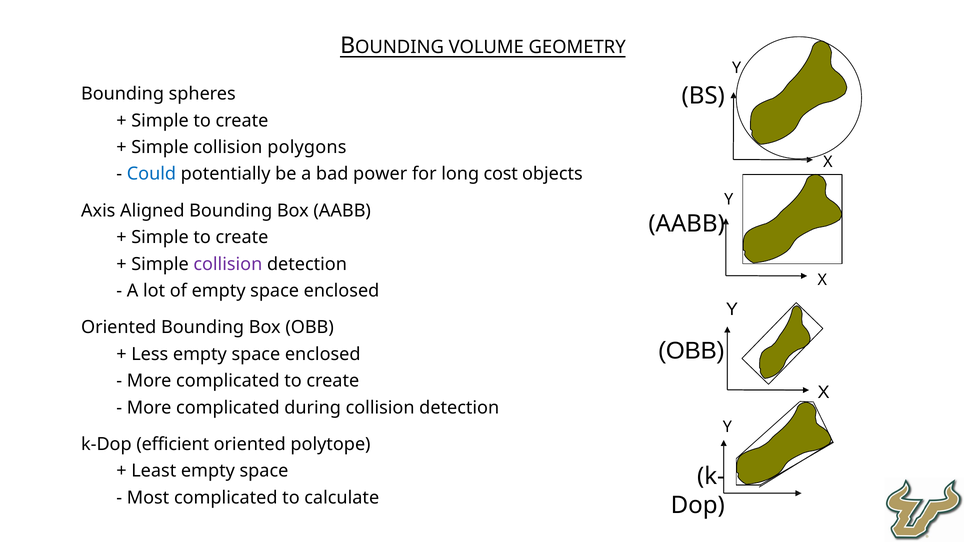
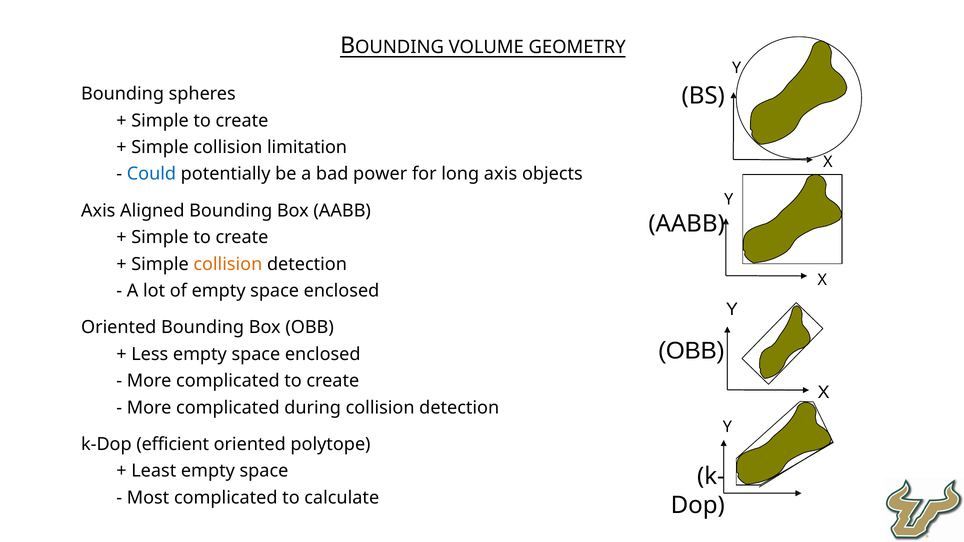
polygons: polygons -> limitation
long cost: cost -> axis
collision at (228, 264) colour: purple -> orange
